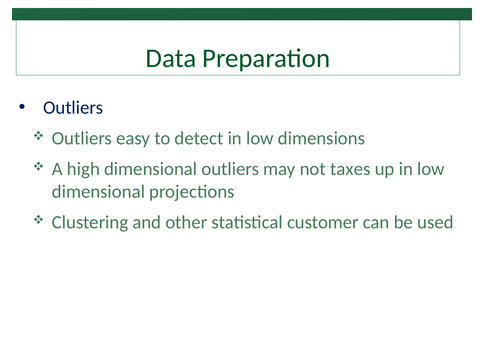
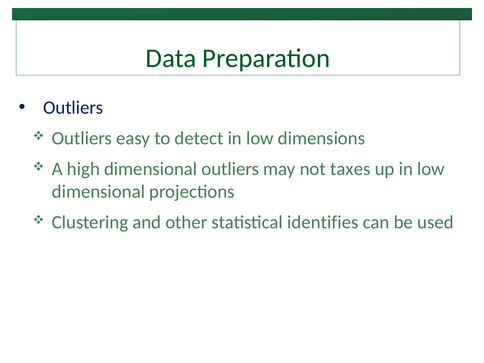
customer: customer -> identifies
